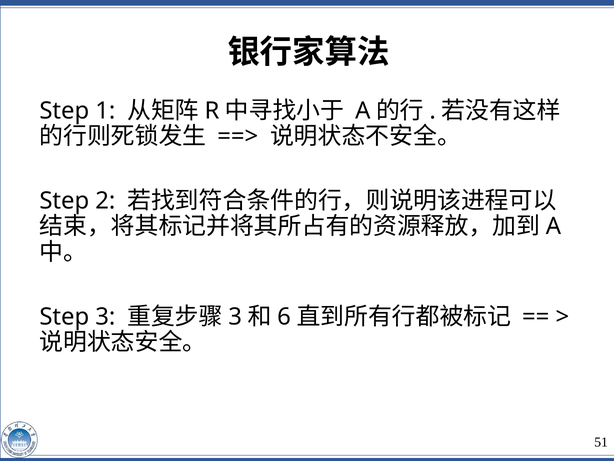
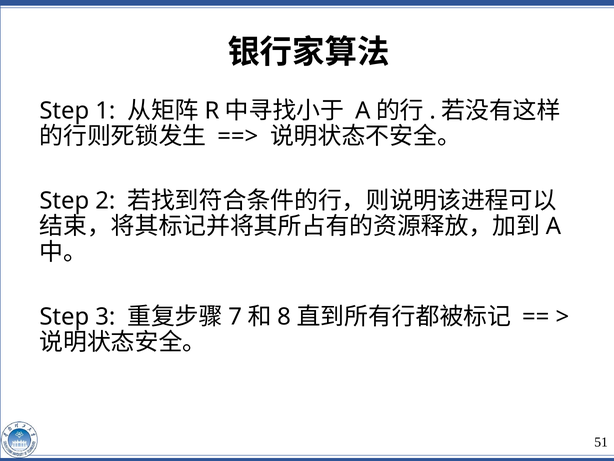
3 at (235, 316): 3 -> 7
6: 6 -> 8
